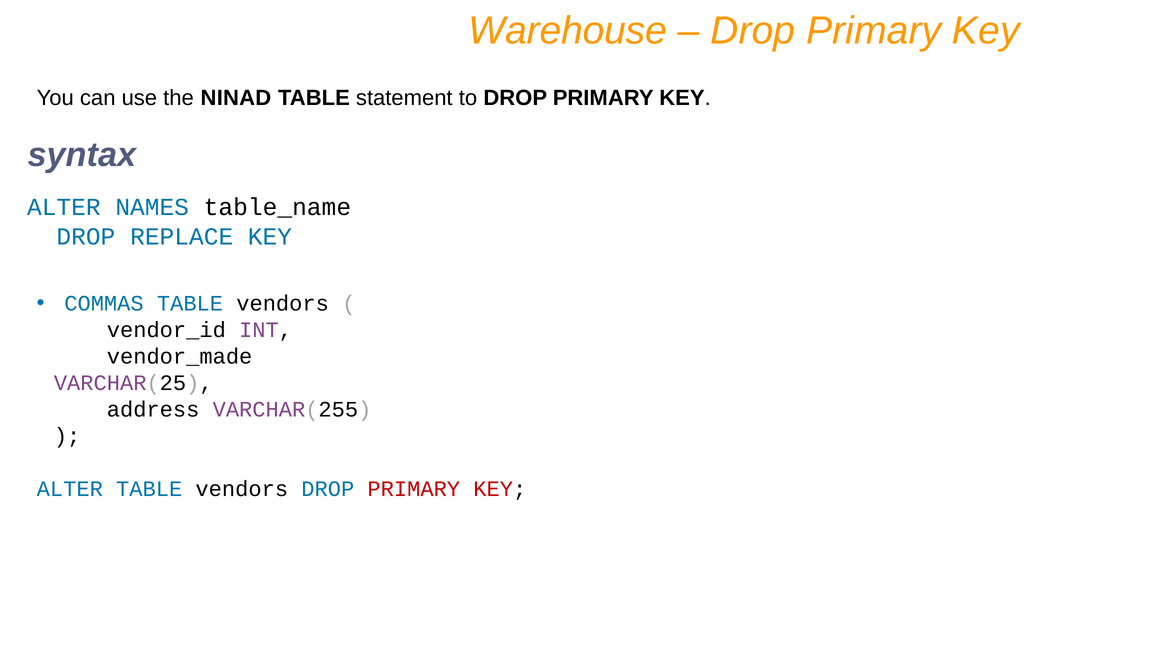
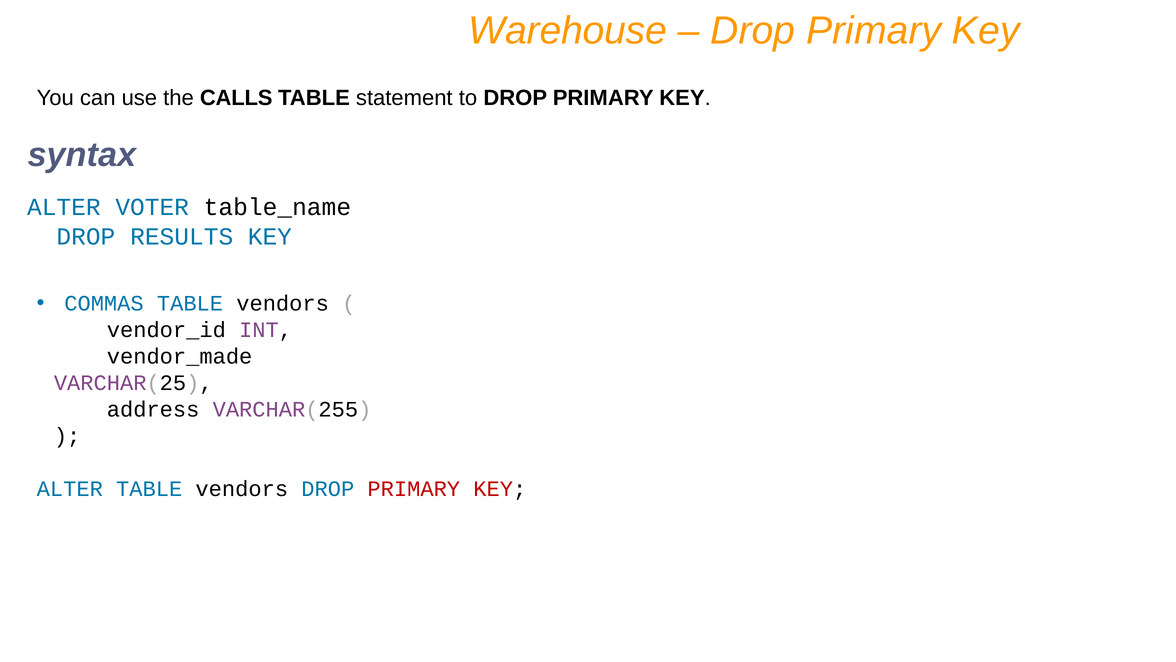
NINAD: NINAD -> CALLS
NAMES: NAMES -> VOTER
REPLACE: REPLACE -> RESULTS
